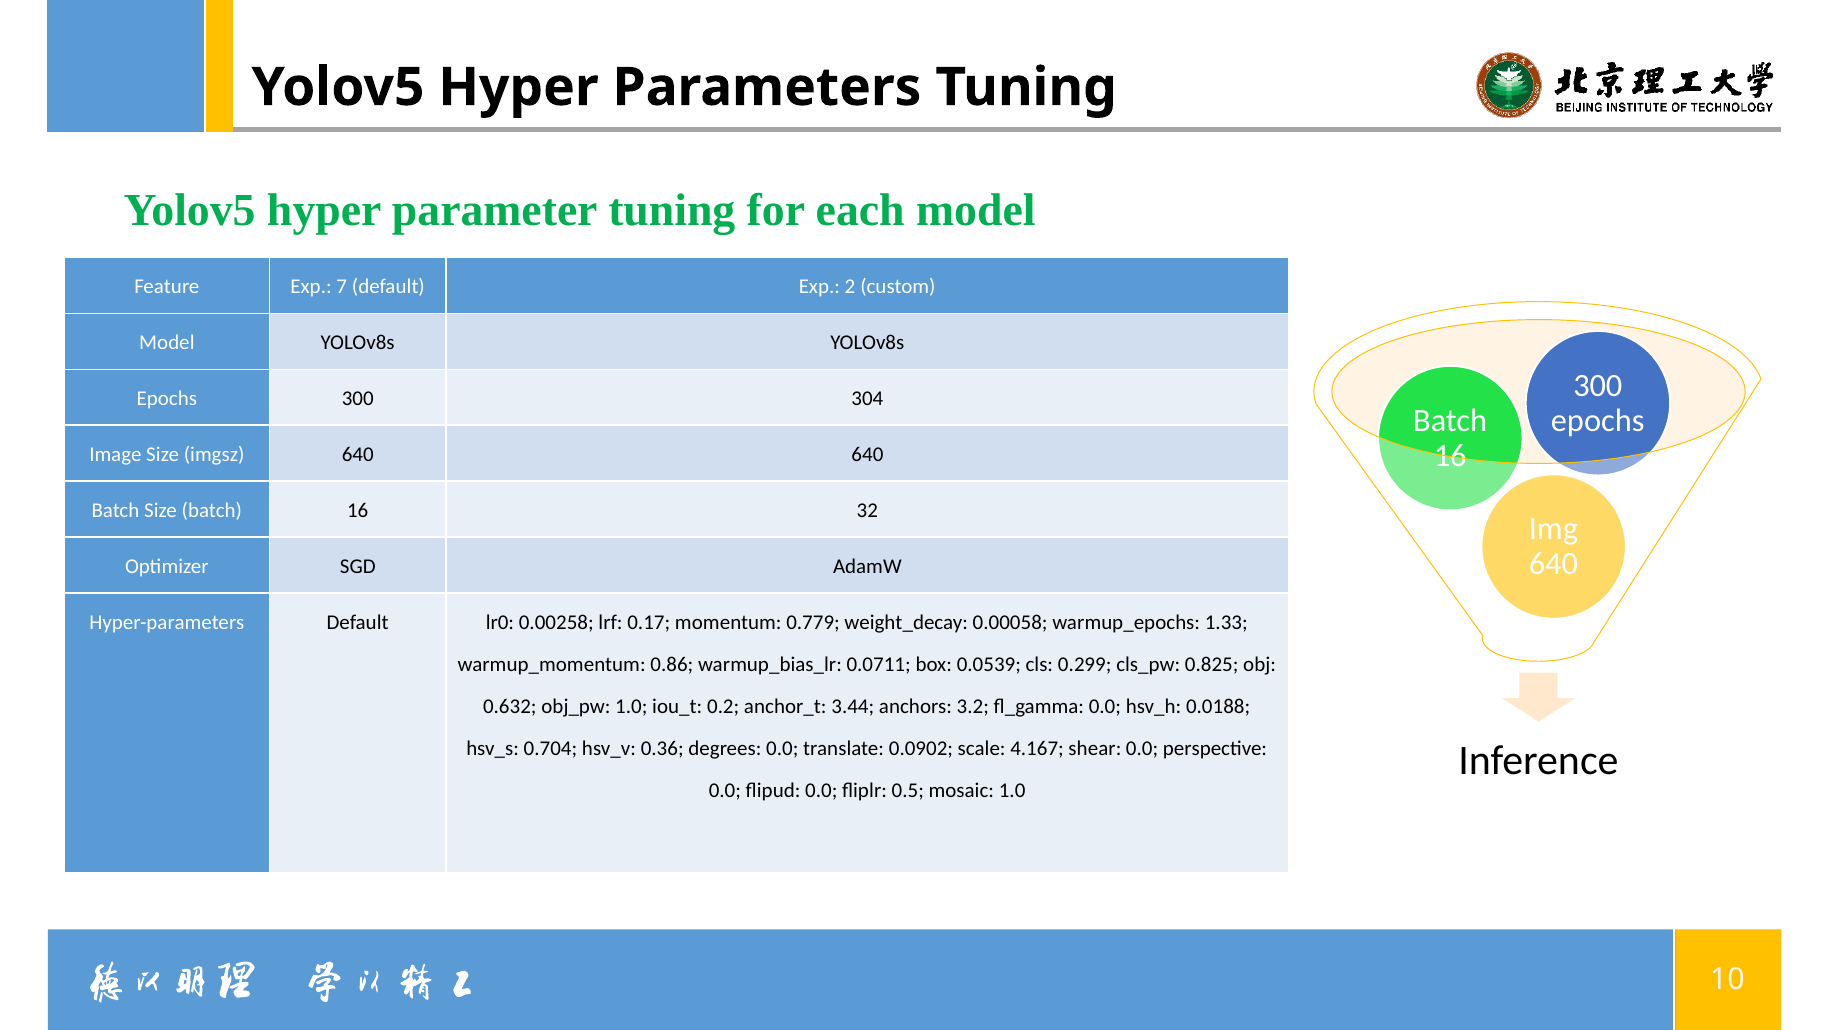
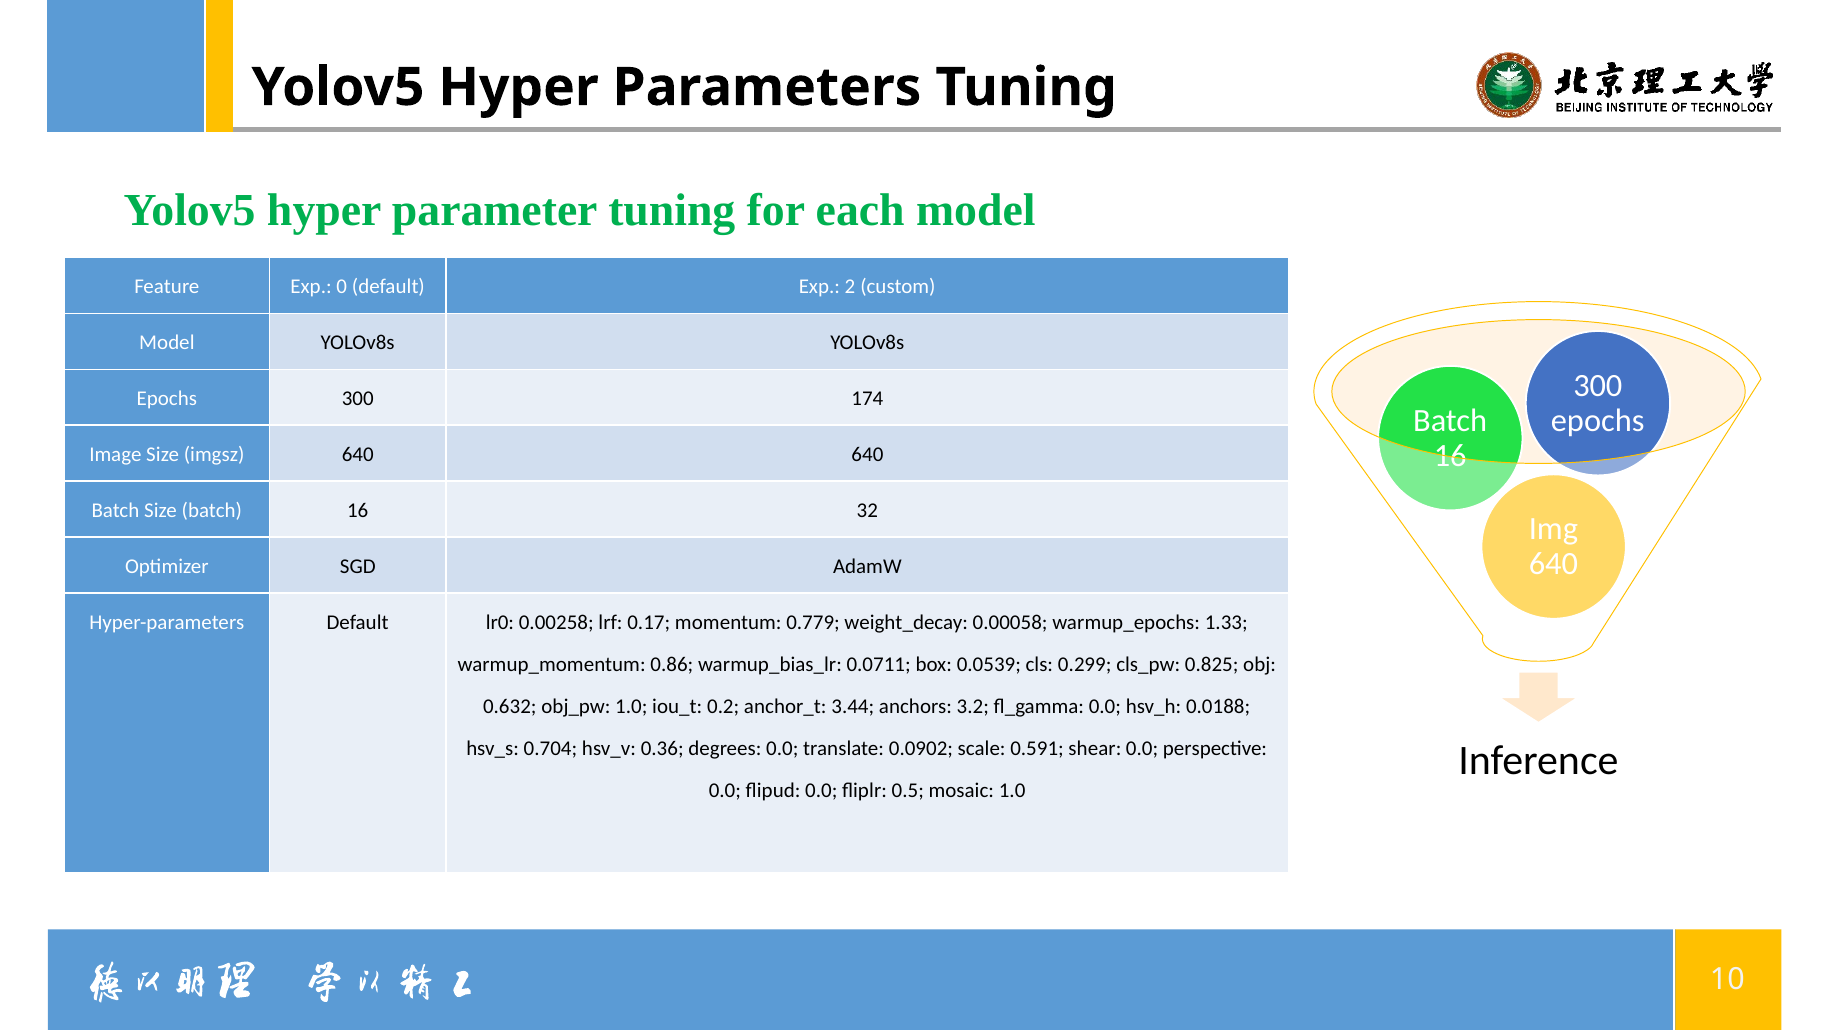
7: 7 -> 0
304: 304 -> 174
4.167: 4.167 -> 0.591
